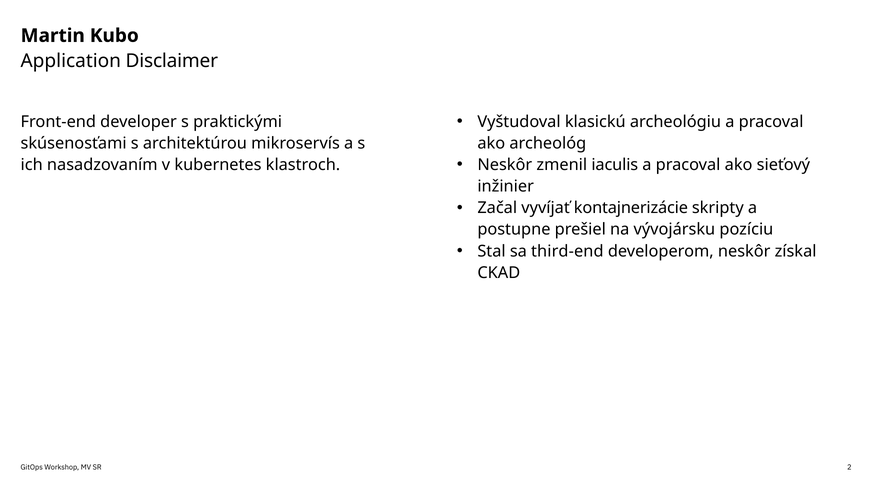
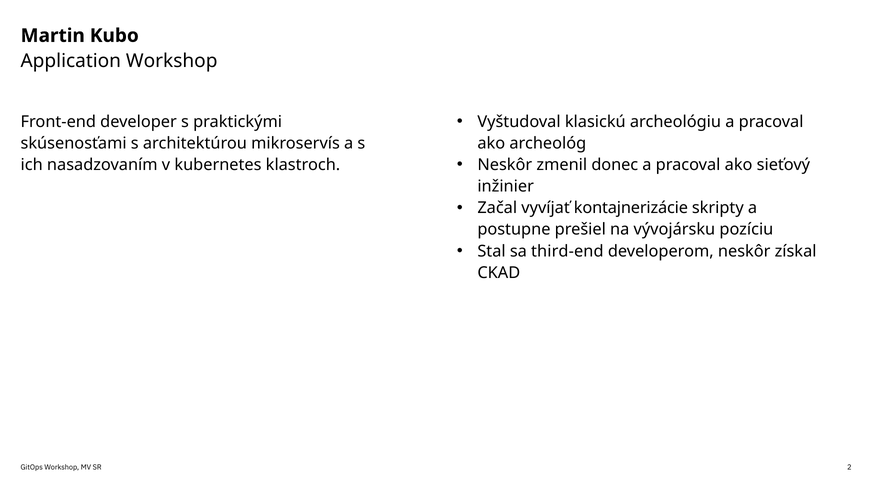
Application Disclaimer: Disclaimer -> Workshop
iaculis: iaculis -> donec
